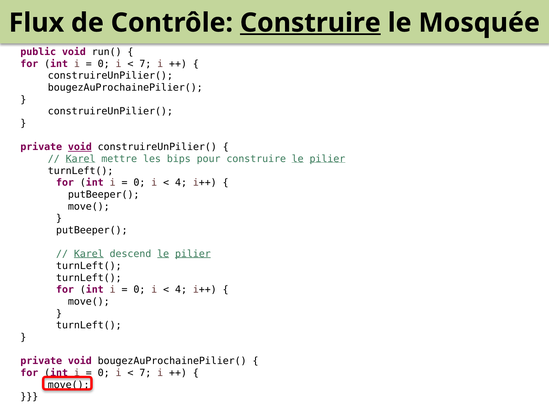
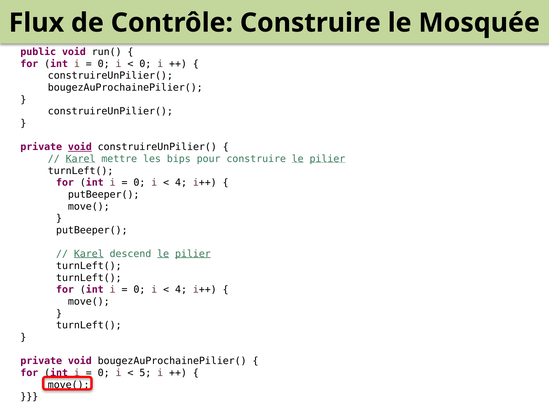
Construire at (310, 23) underline: present -> none
7 at (145, 64): 7 -> 0
7 at (145, 374): 7 -> 5
